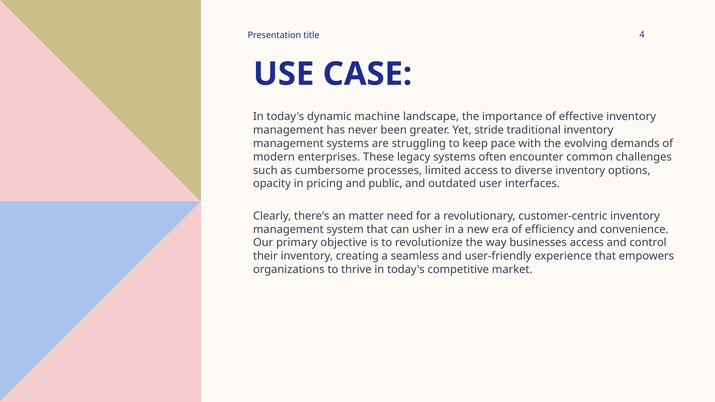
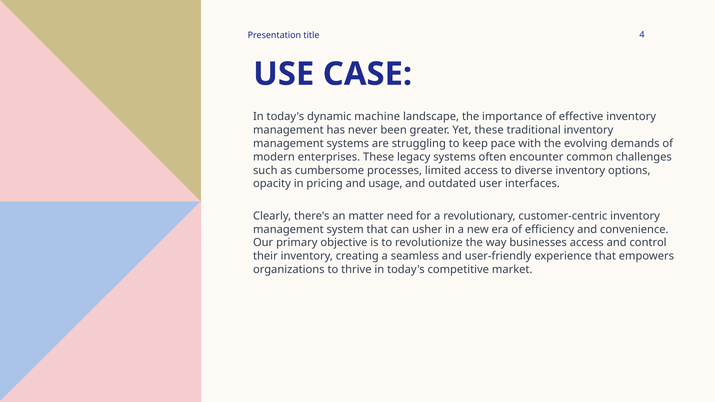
Yet stride: stride -> these
public: public -> usage
